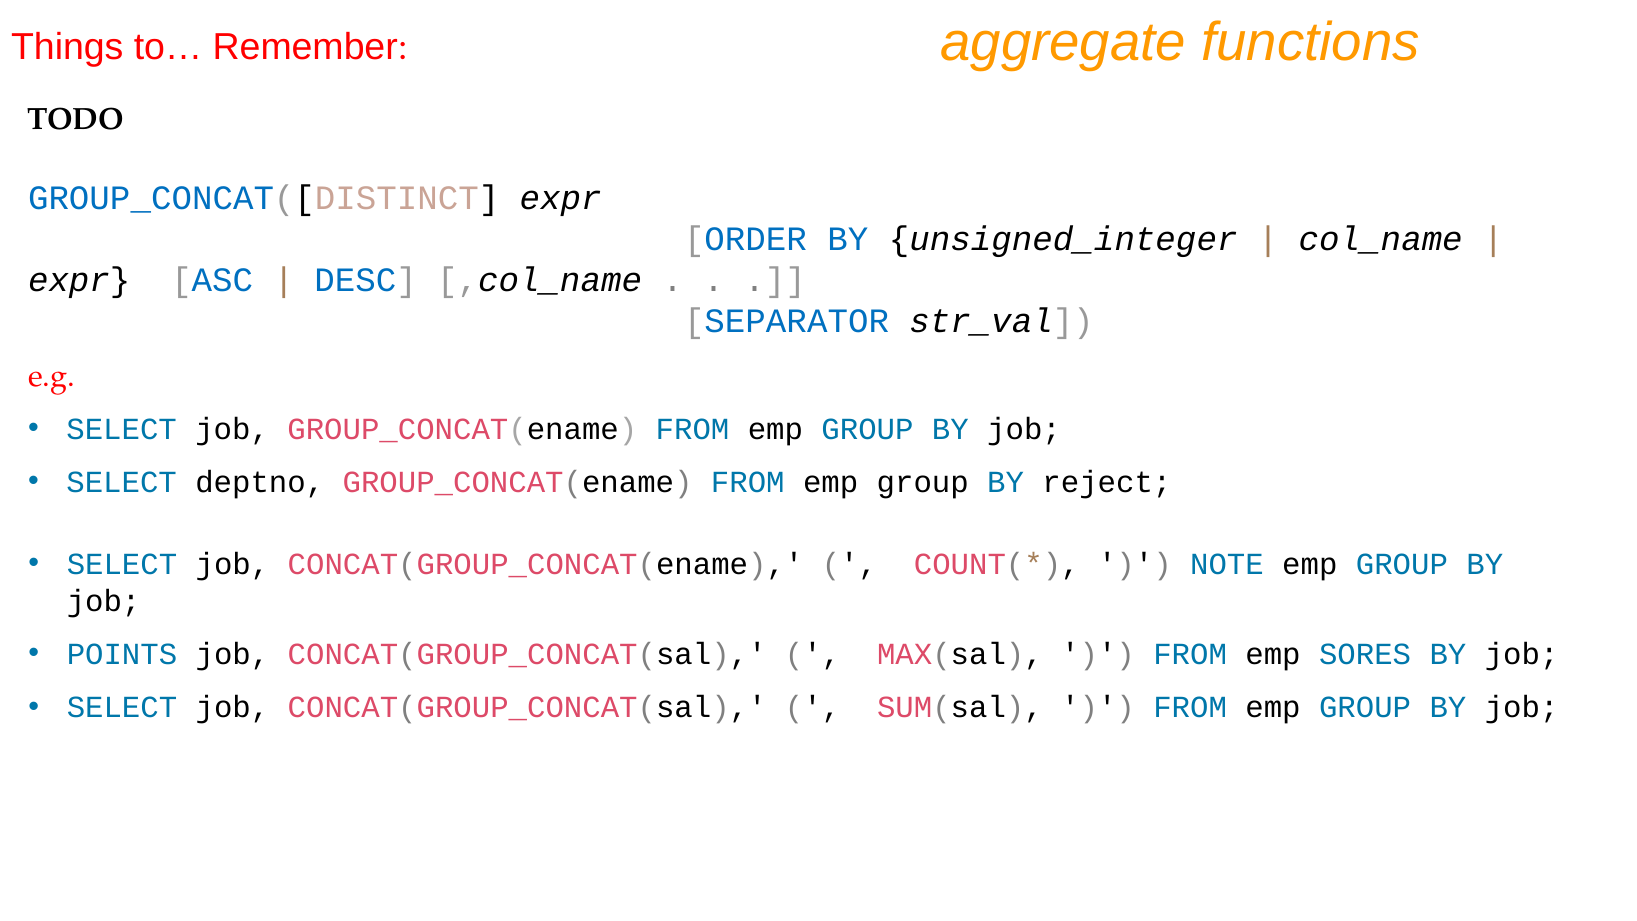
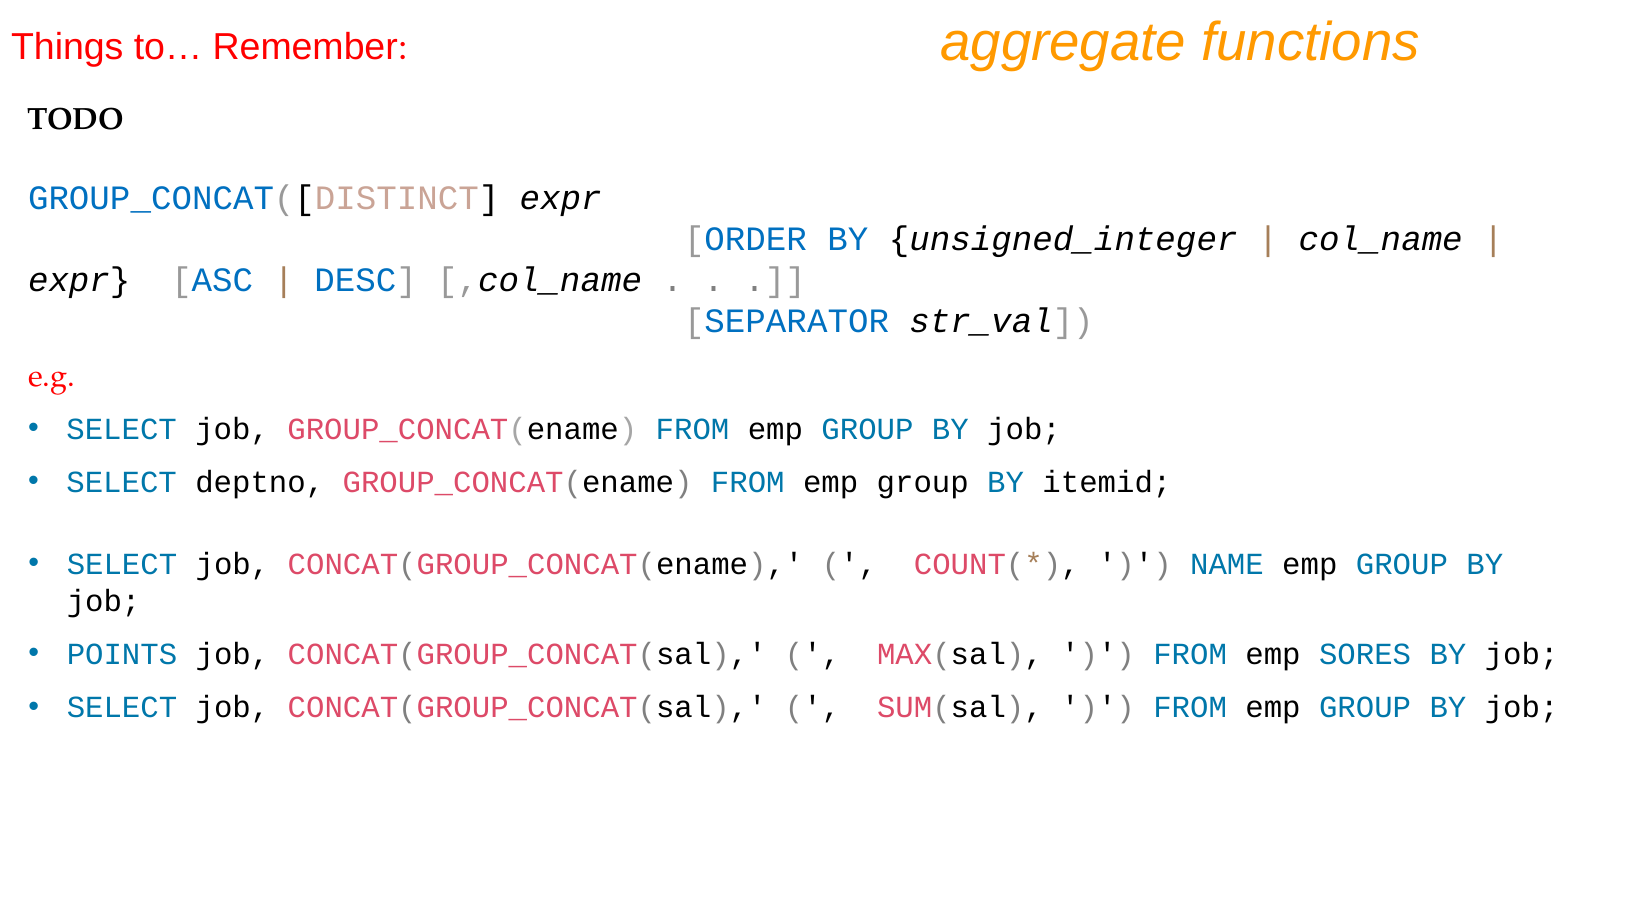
reject: reject -> itemid
NOTE: NOTE -> NAME
